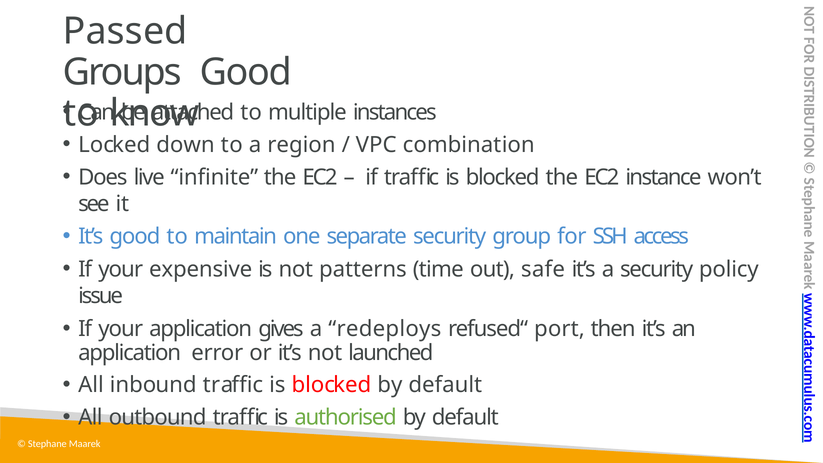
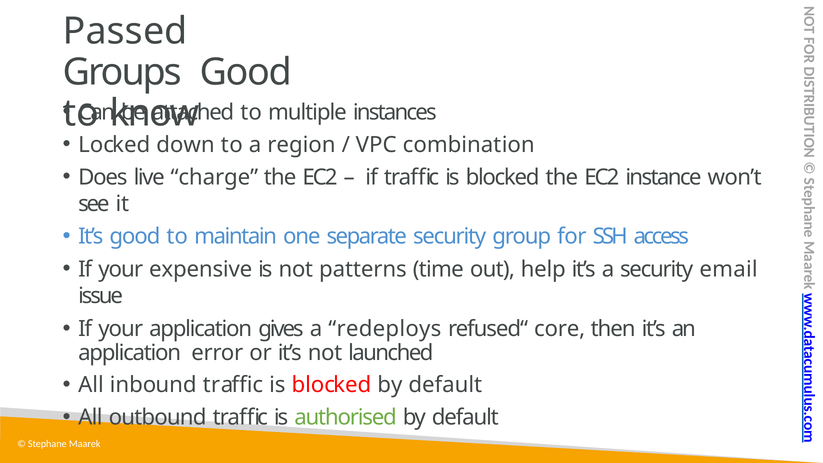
infinite: infinite -> charge
safe: safe -> help
policy: policy -> email
port: port -> core
